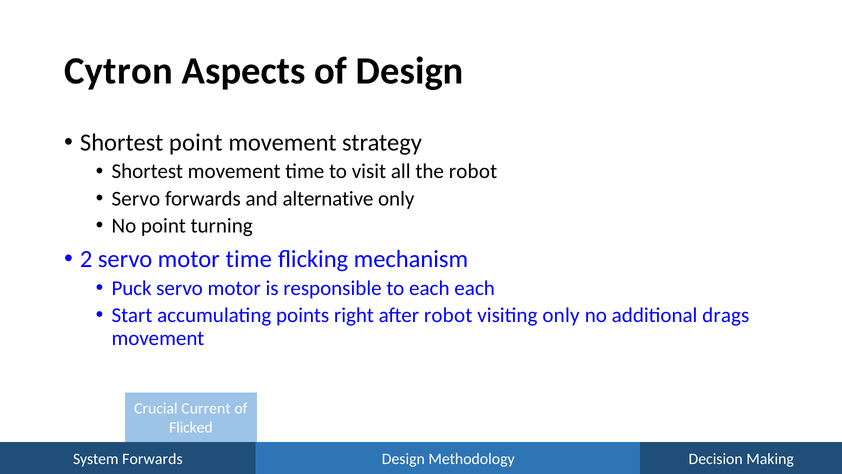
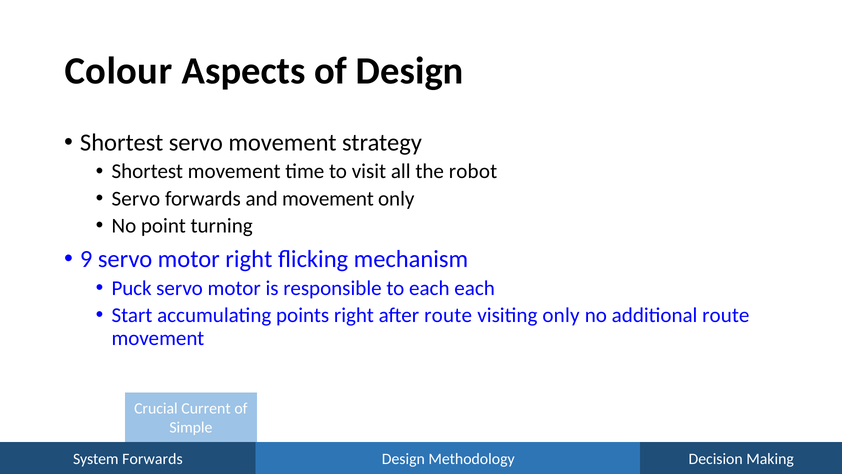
Cytron at (118, 71): Cytron -> Colour
Shortest point: point -> servo
and alternative: alternative -> movement
2: 2 -> 9
motor time: time -> right
after robot: robot -> route
additional drags: drags -> route
Flicked: Flicked -> Simple
